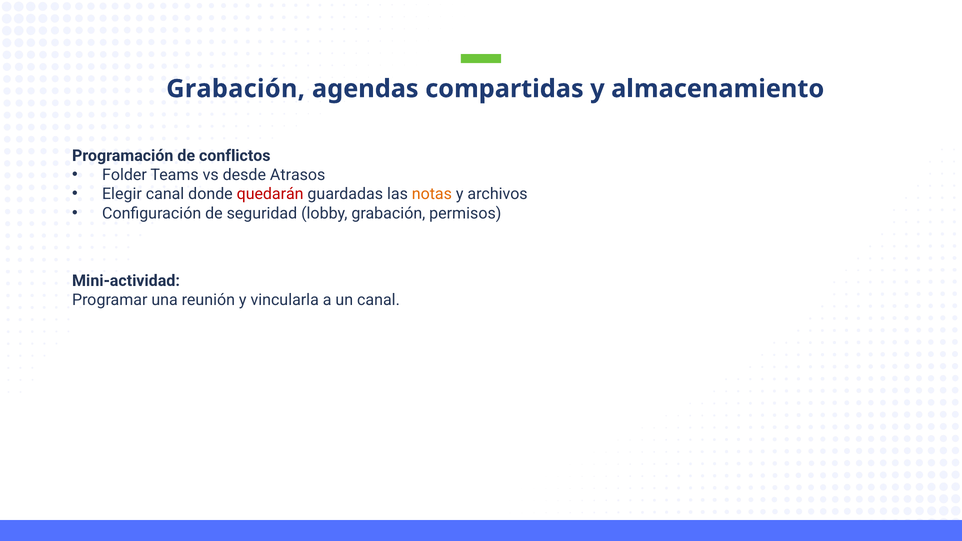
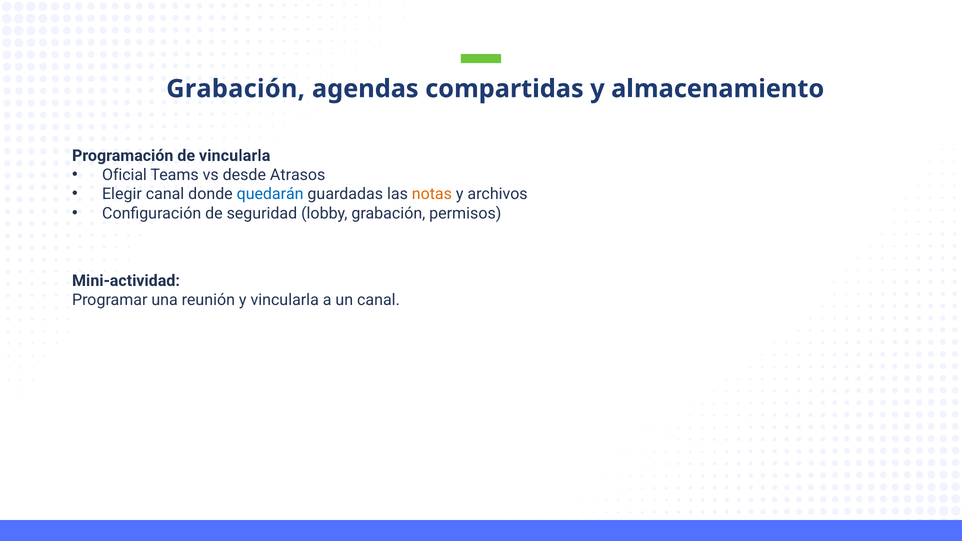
de conflictos: conflictos -> vincularla
Folder: Folder -> Oficial
quedarán colour: red -> blue
